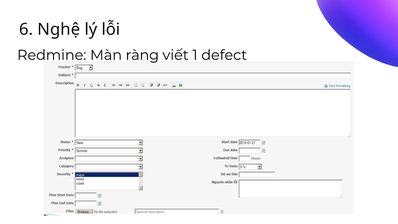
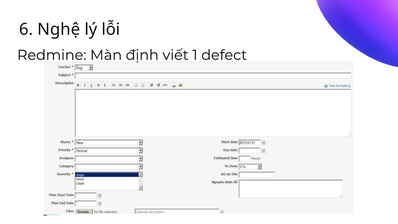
ràng: ràng -> định
